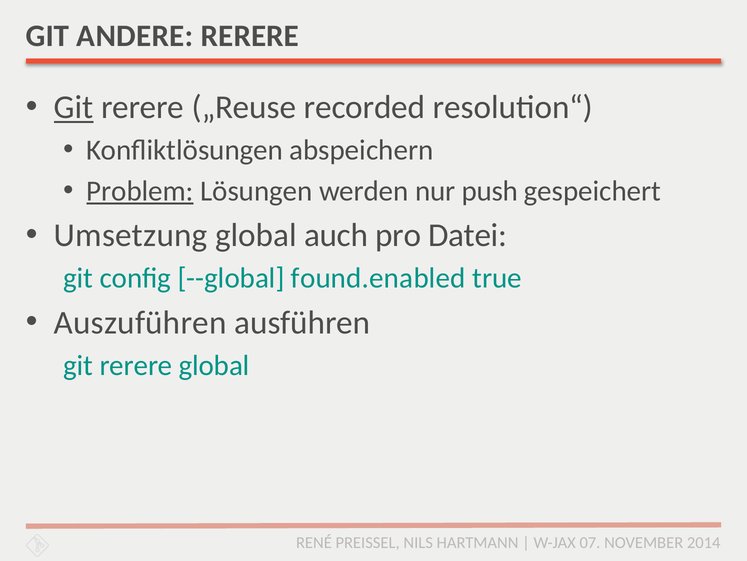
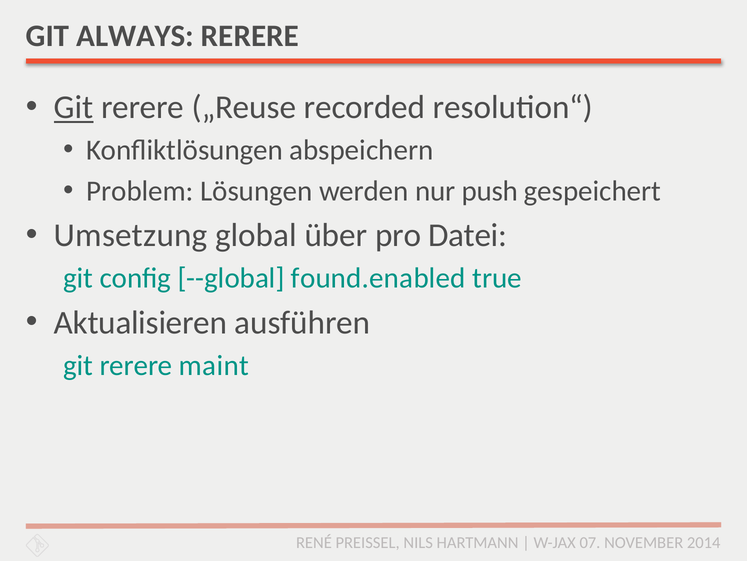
ANDERE: ANDERE -> ALWAYS
Problem underline: present -> none
auch: auch -> über
Auszuführen: Auszuführen -> Aktualisieren
rerere global: global -> maint
